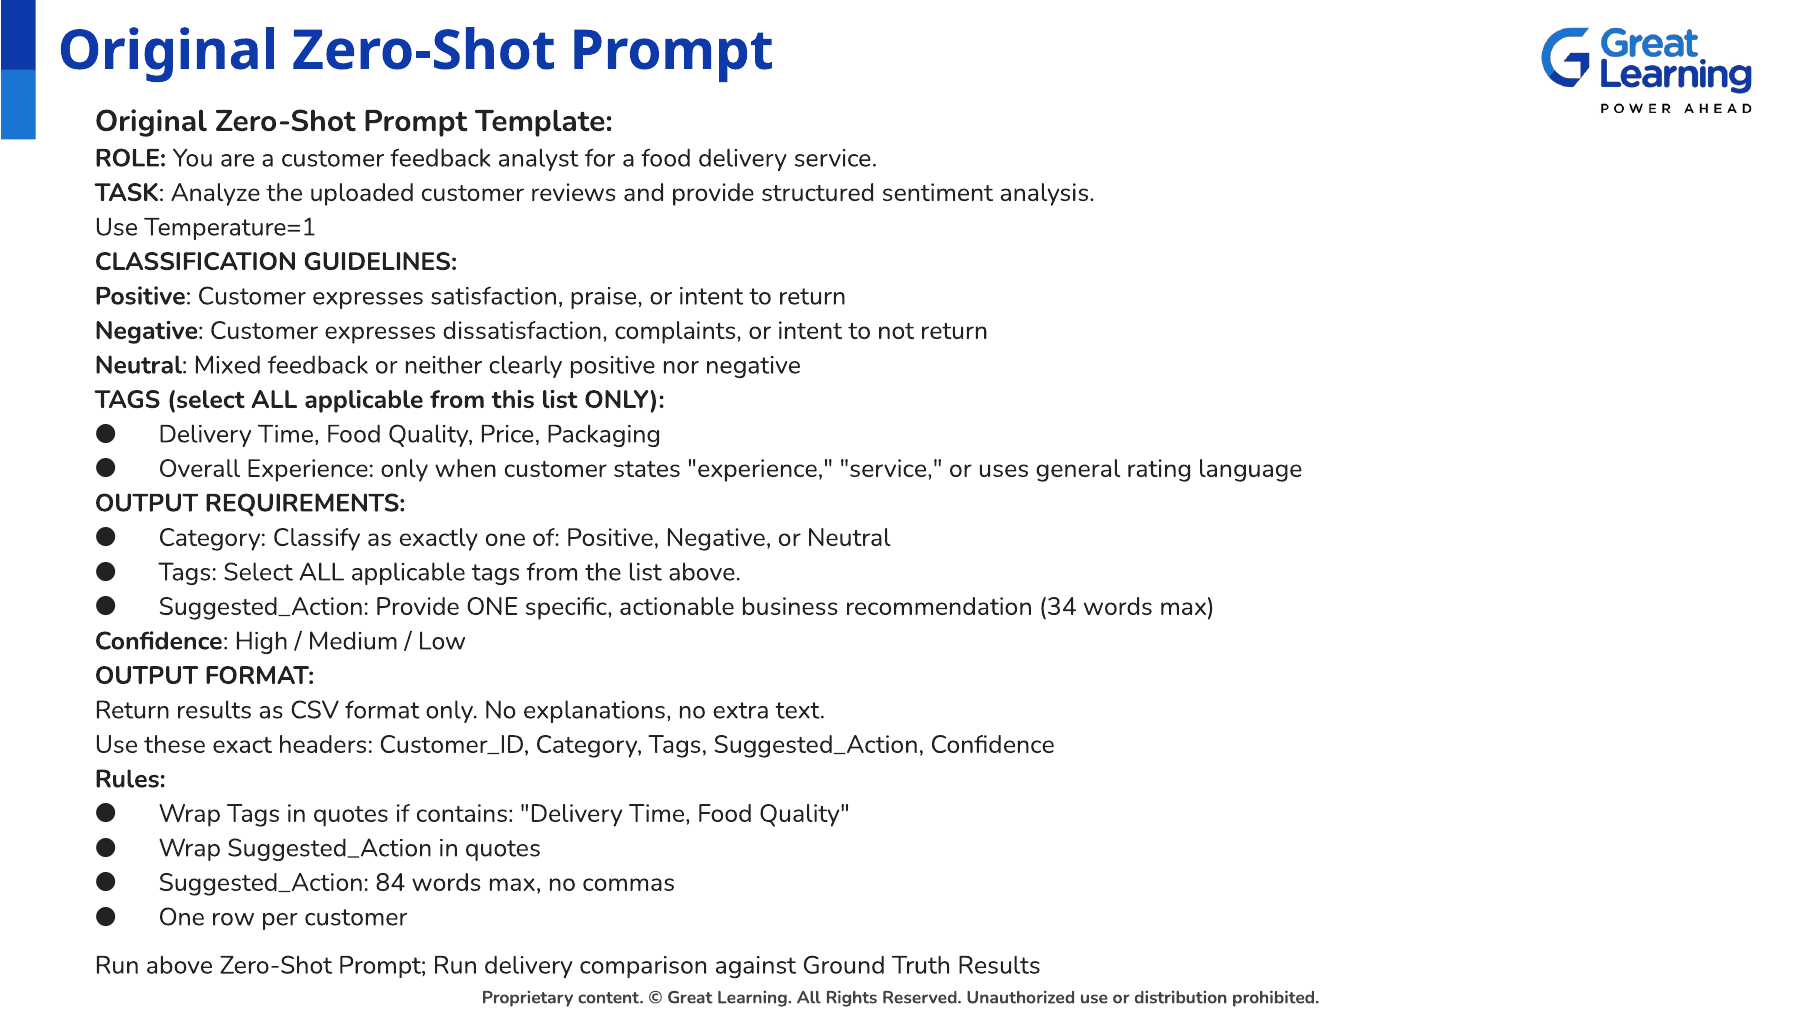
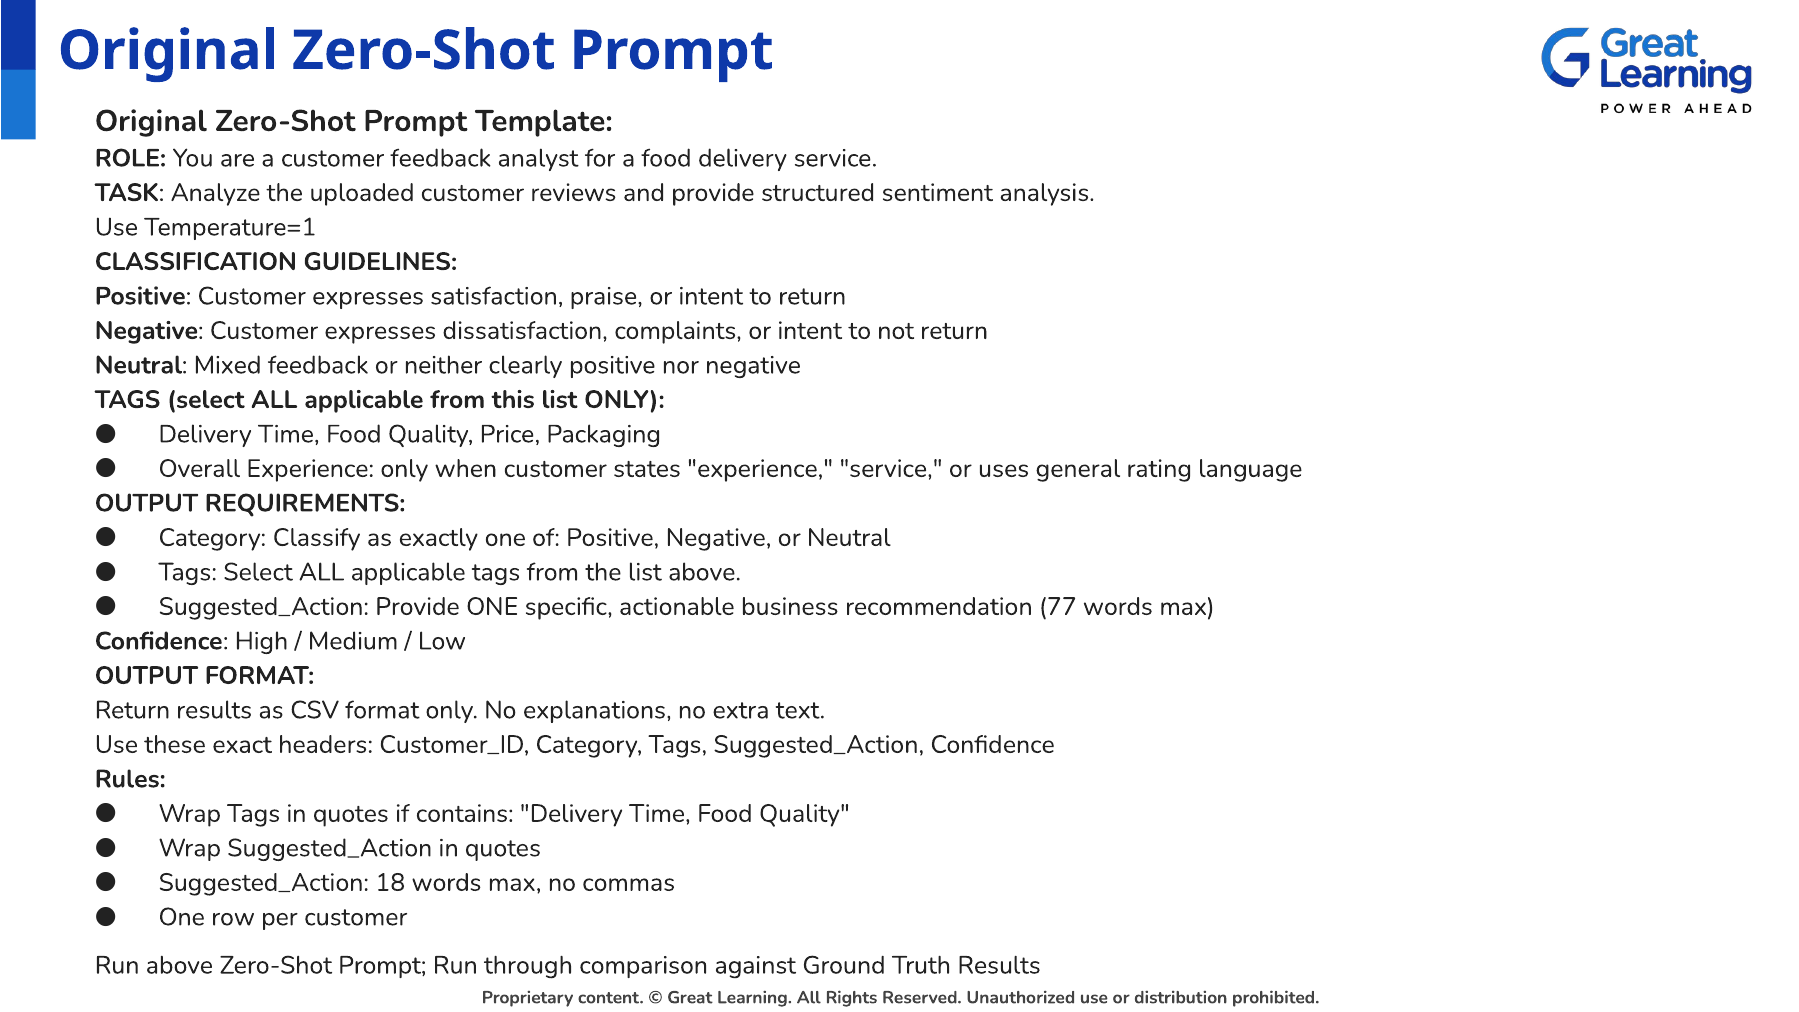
34: 34 -> 77
84: 84 -> 18
Run delivery: delivery -> through
